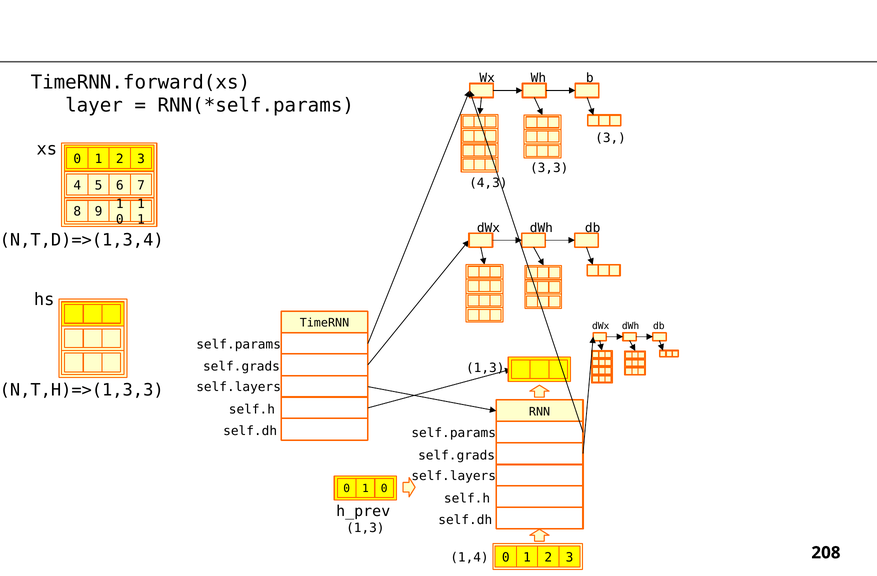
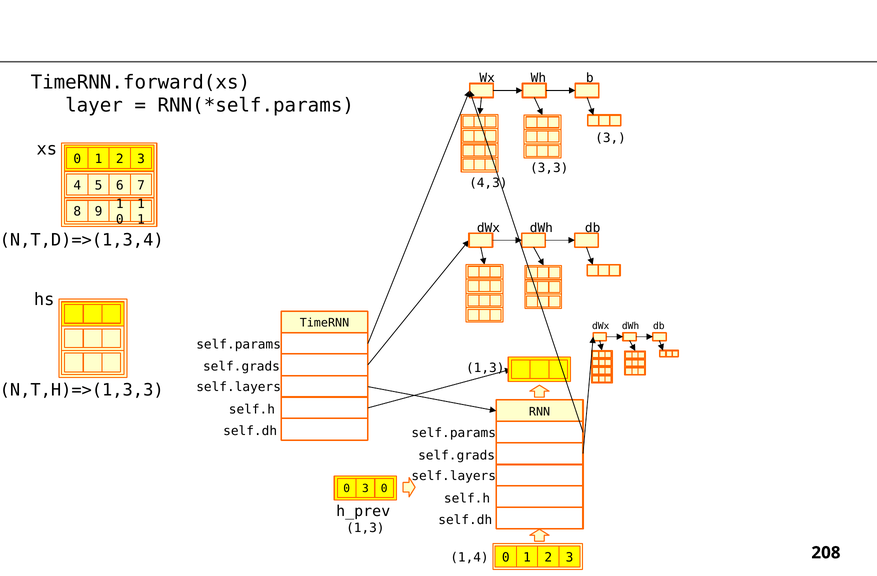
1 at (365, 489): 1 -> 3
